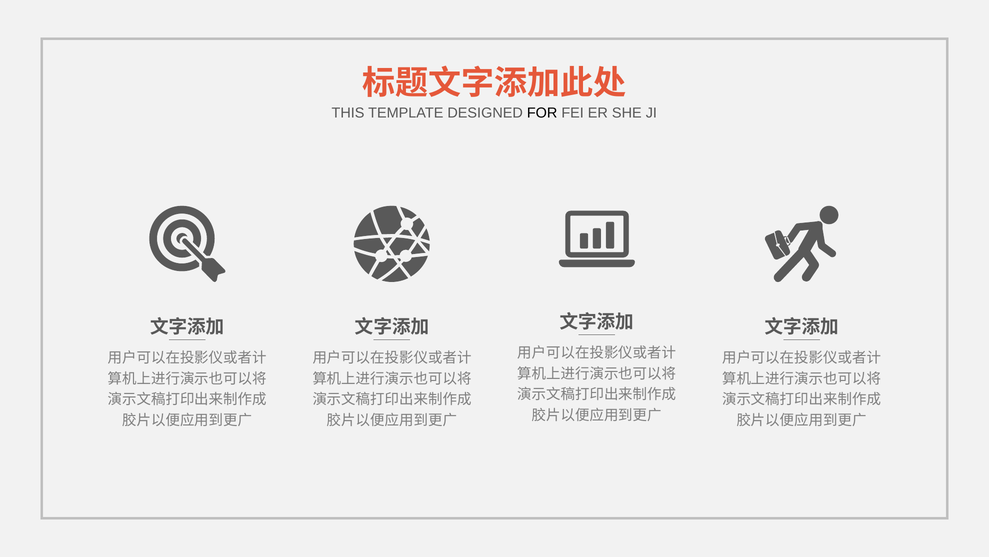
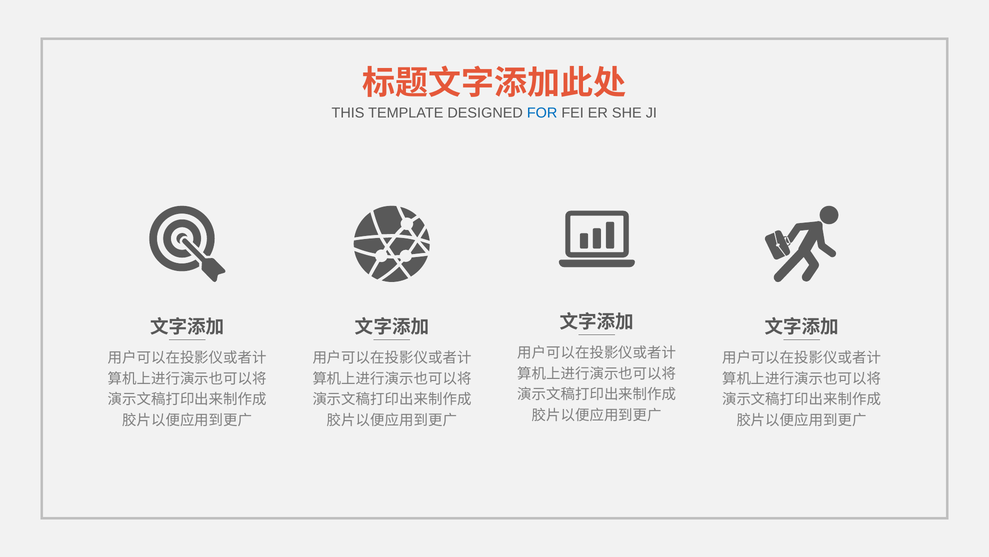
FOR colour: black -> blue
